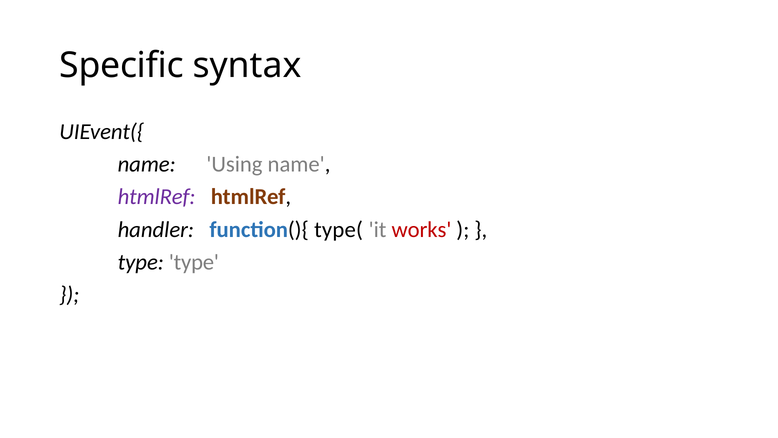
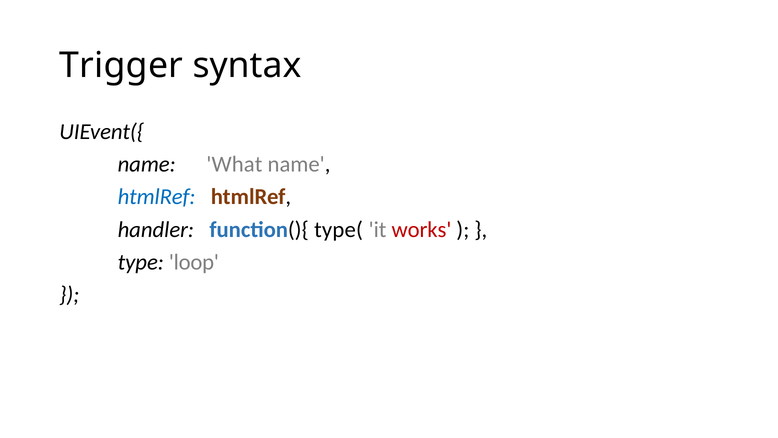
Specific: Specific -> Trigger
Using: Using -> What
htmlRef at (157, 197) colour: purple -> blue
type type: type -> loop
